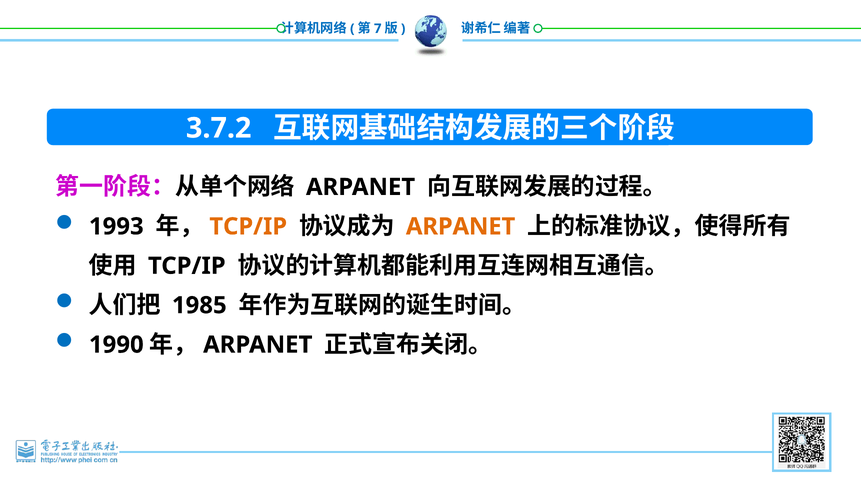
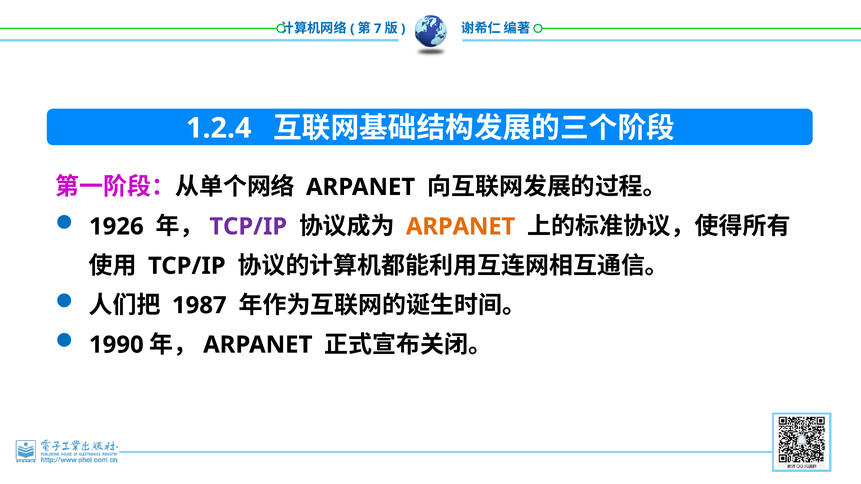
3.7.2: 3.7.2 -> 1.2.4
1993: 1993 -> 1926
TCP/IP at (248, 227) colour: orange -> purple
1985: 1985 -> 1987
